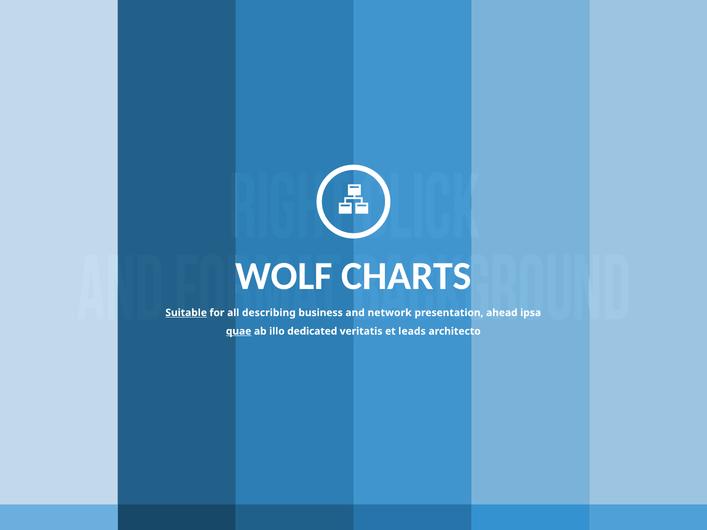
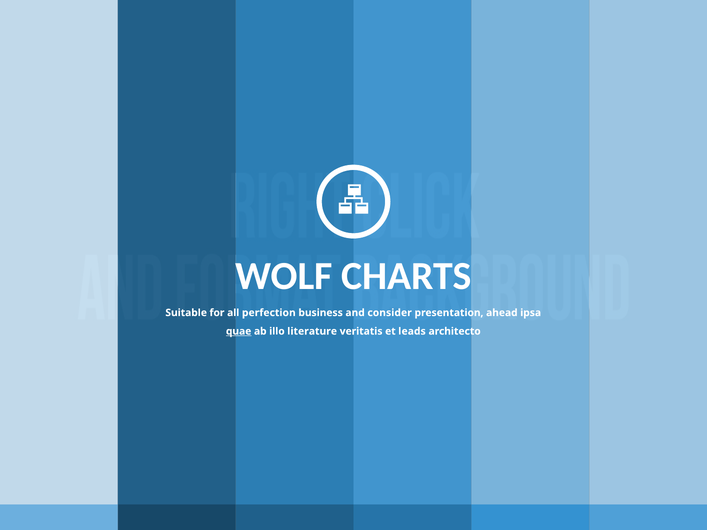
Suitable underline: present -> none
describing: describing -> perfection
network: network -> consider
dedicated: dedicated -> literature
